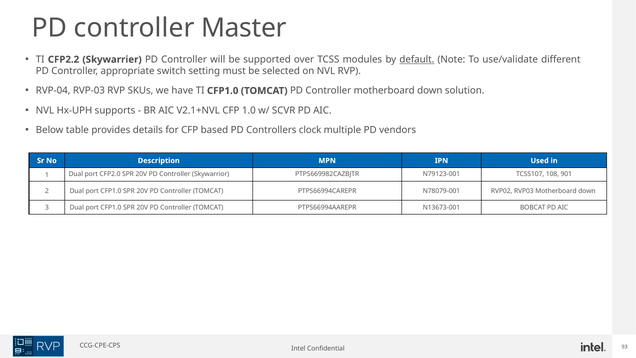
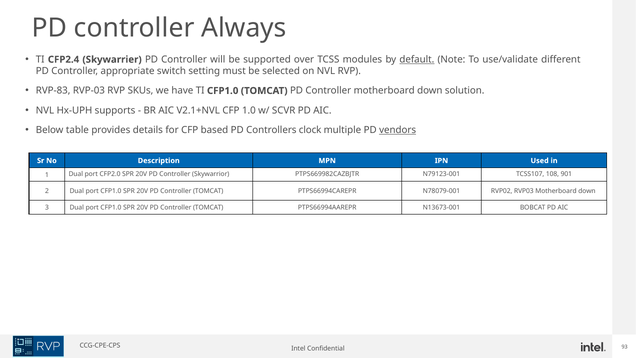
Master: Master -> Always
CFP2.2: CFP2.2 -> CFP2.4
RVP-04: RVP-04 -> RVP-83
vendors underline: none -> present
